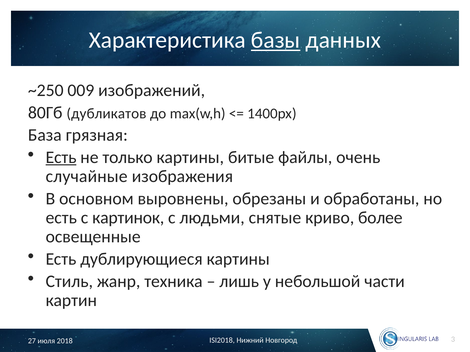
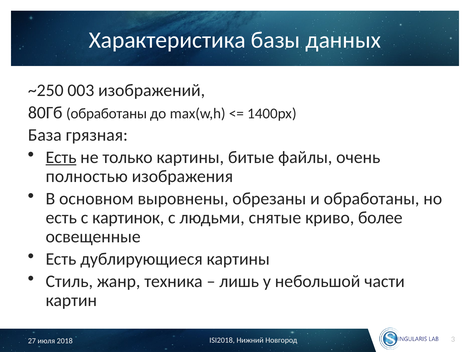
базы underline: present -> none
009: 009 -> 003
80Гб дубликатов: дубликатов -> обработаны
случайные: случайные -> полностью
